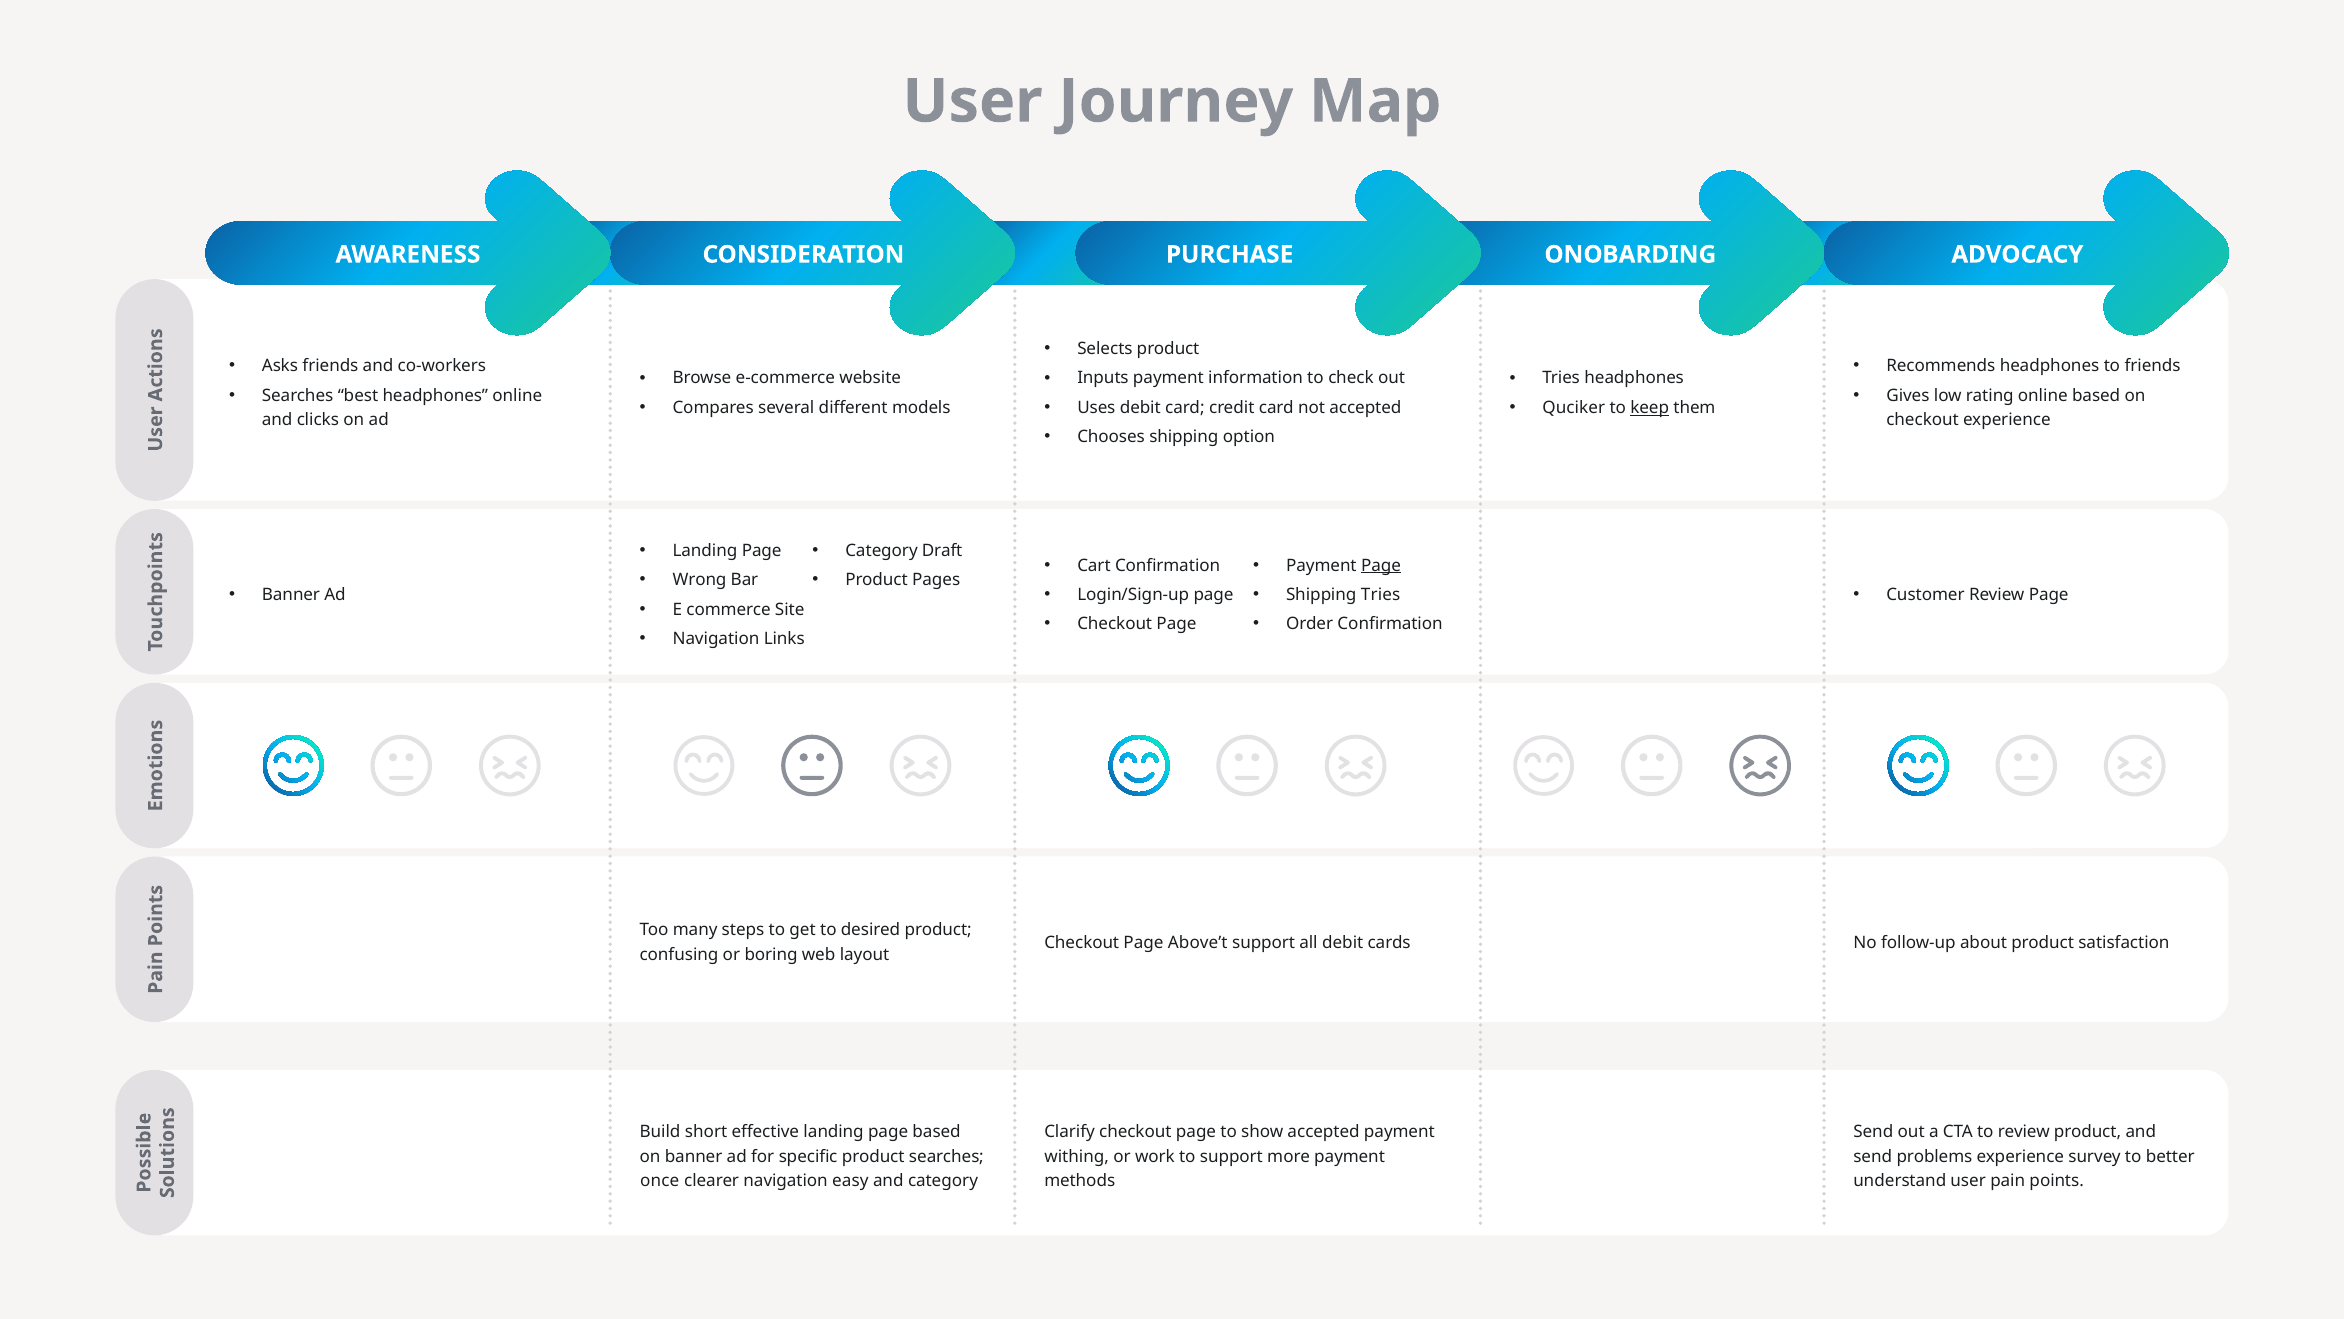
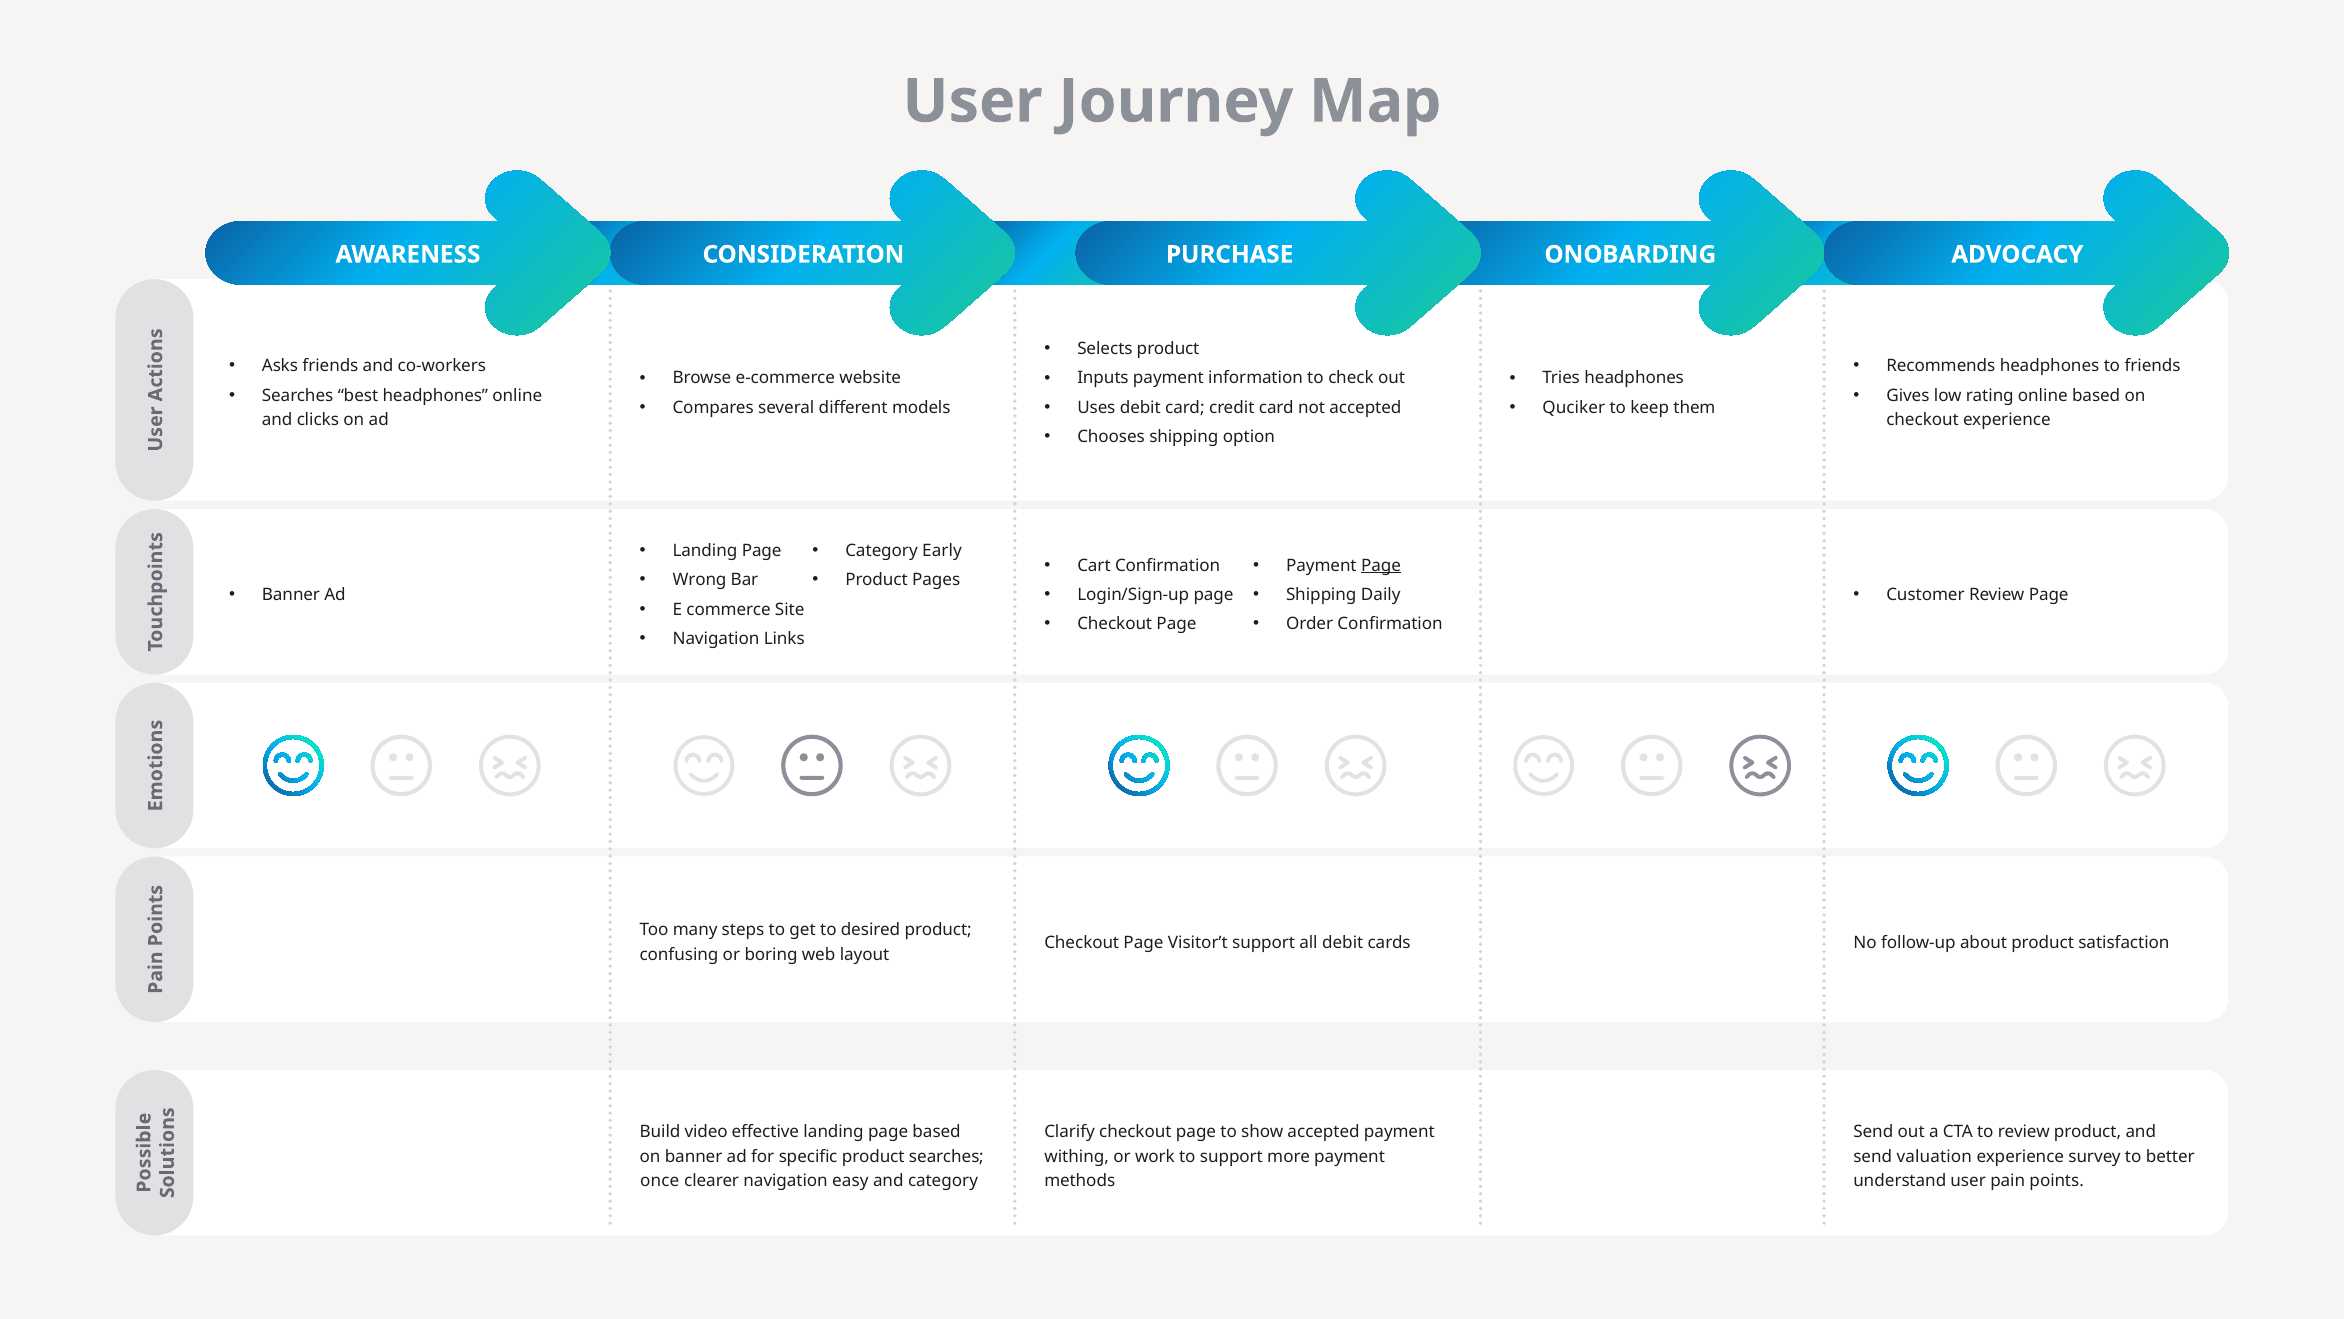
keep underline: present -> none
Draft: Draft -> Early
Shipping Tries: Tries -> Daily
Above’t: Above’t -> Visitor’t
short: short -> video
problems: problems -> valuation
